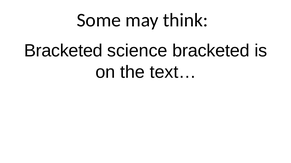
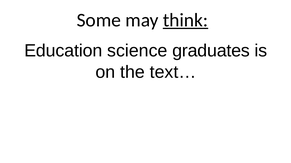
think underline: none -> present
Bracketed at (63, 51): Bracketed -> Education
science bracketed: bracketed -> graduates
